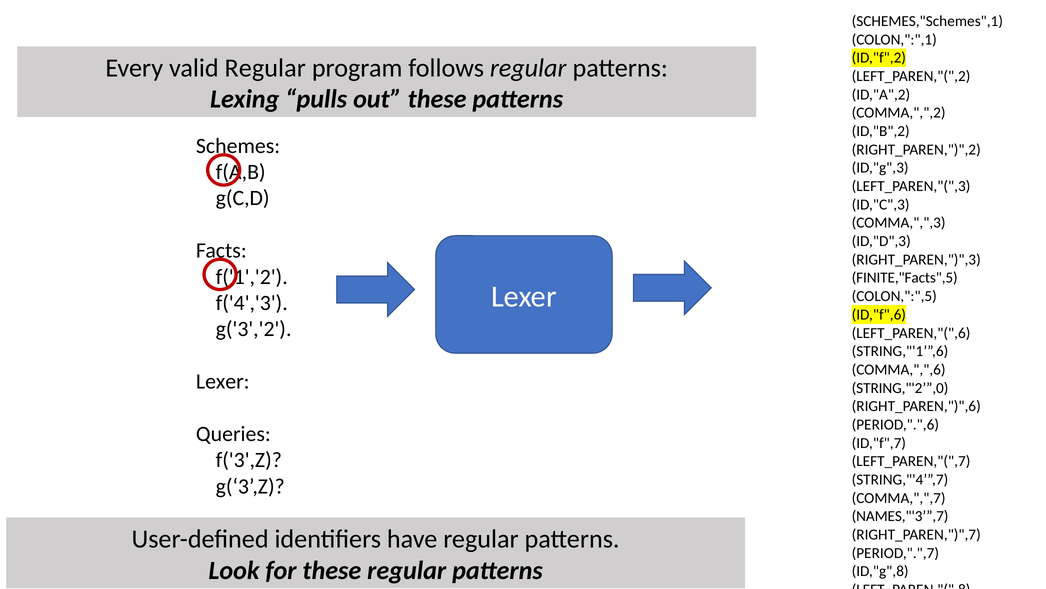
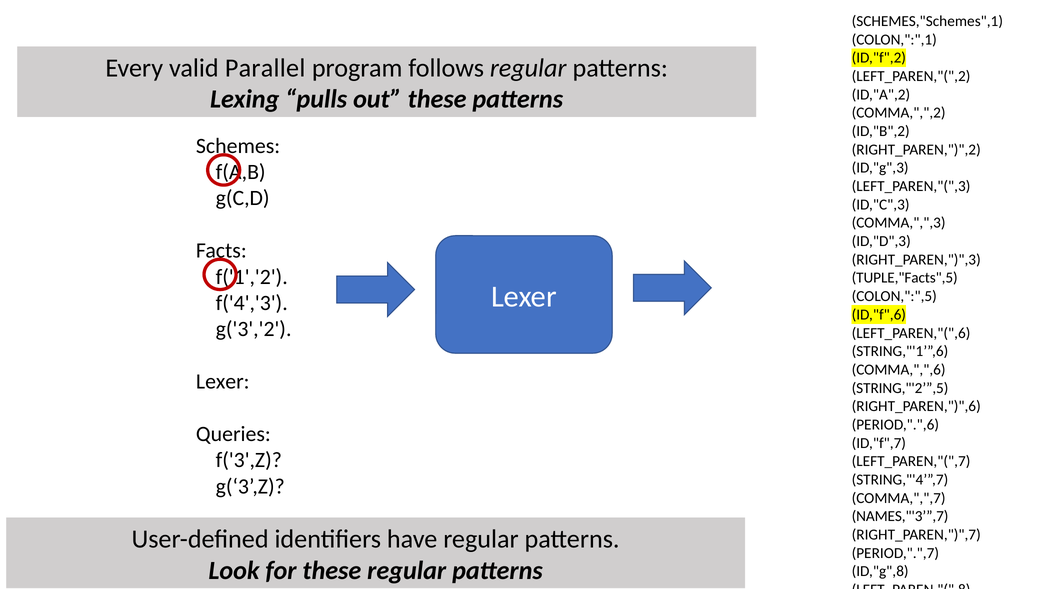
valid Regular: Regular -> Parallel
FINITE,"Facts",5: FINITE,"Facts",5 -> TUPLE,"Facts",5
STRING,"'2’”,0: STRING,"'2’”,0 -> STRING,"'2’”,5
